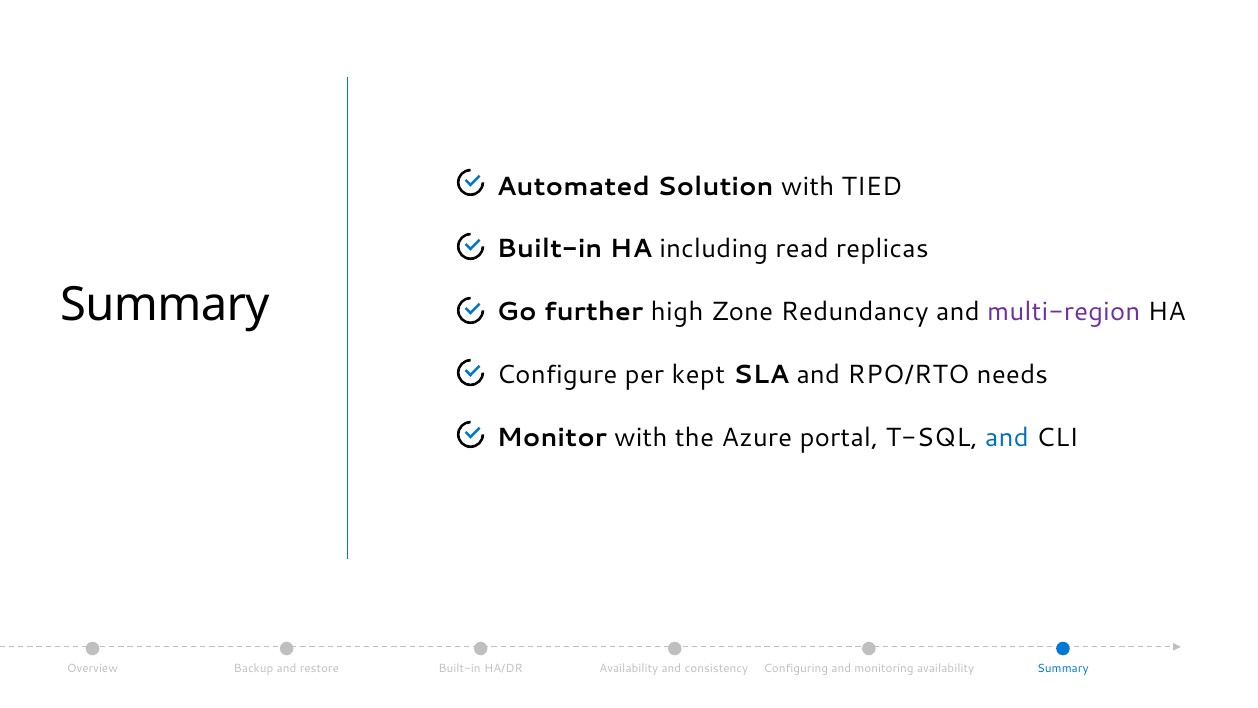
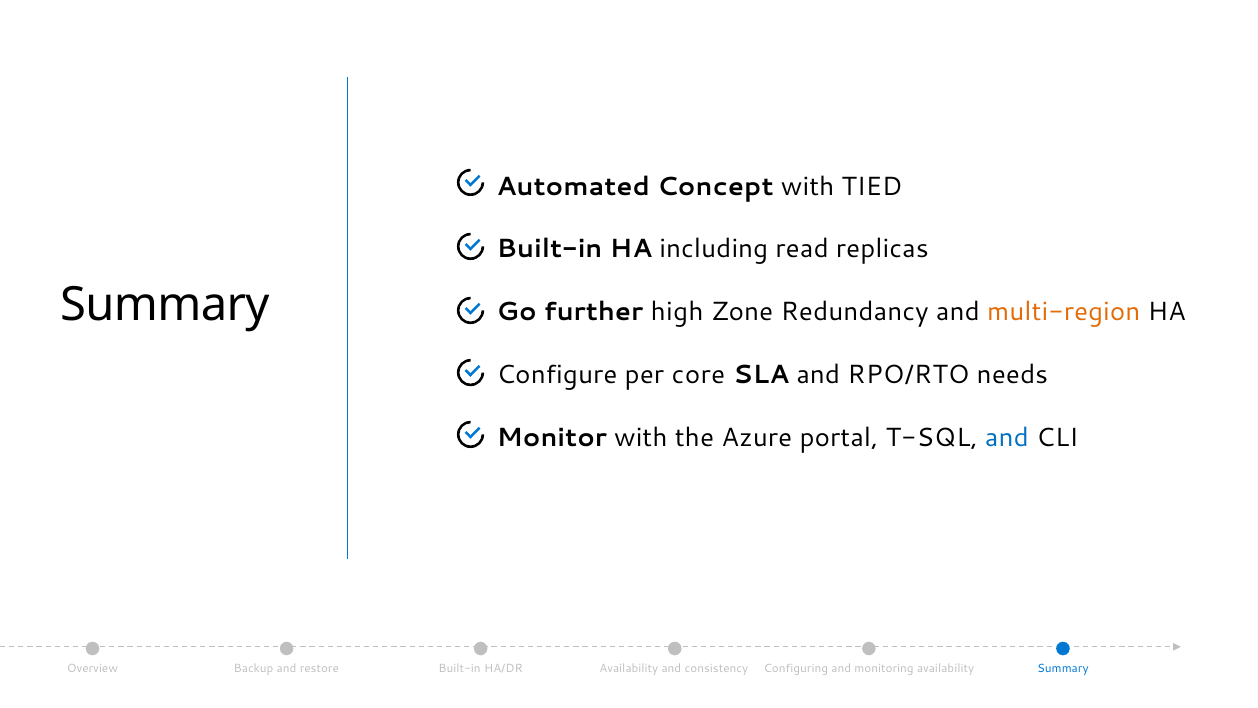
Solution: Solution -> Concept
multi-region colour: purple -> orange
kept: kept -> core
